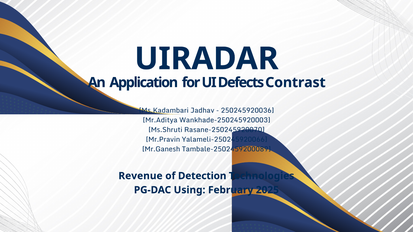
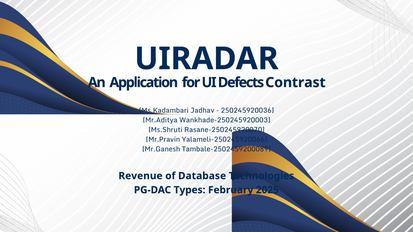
Detection: Detection -> Database
Using: Using -> Types
